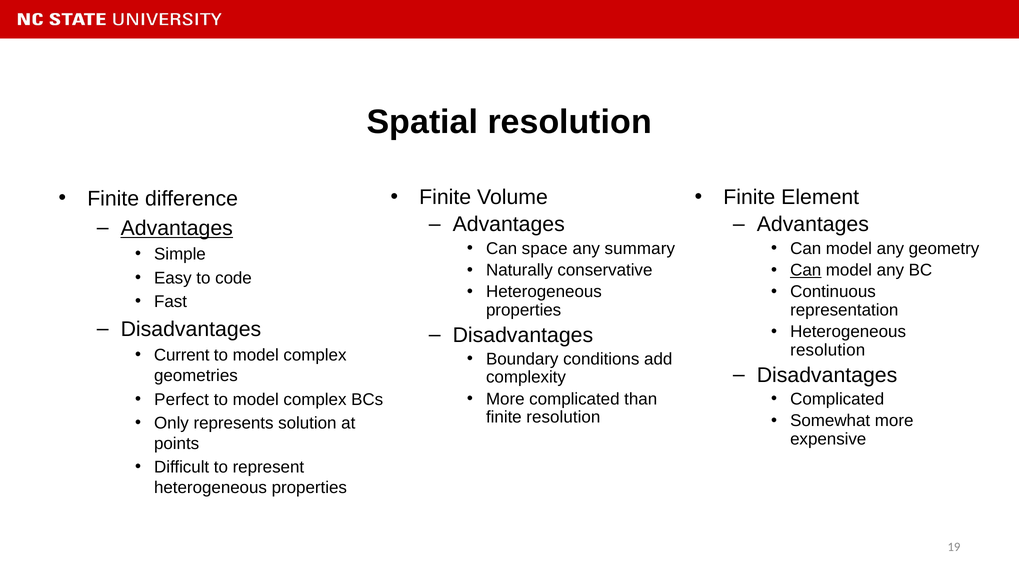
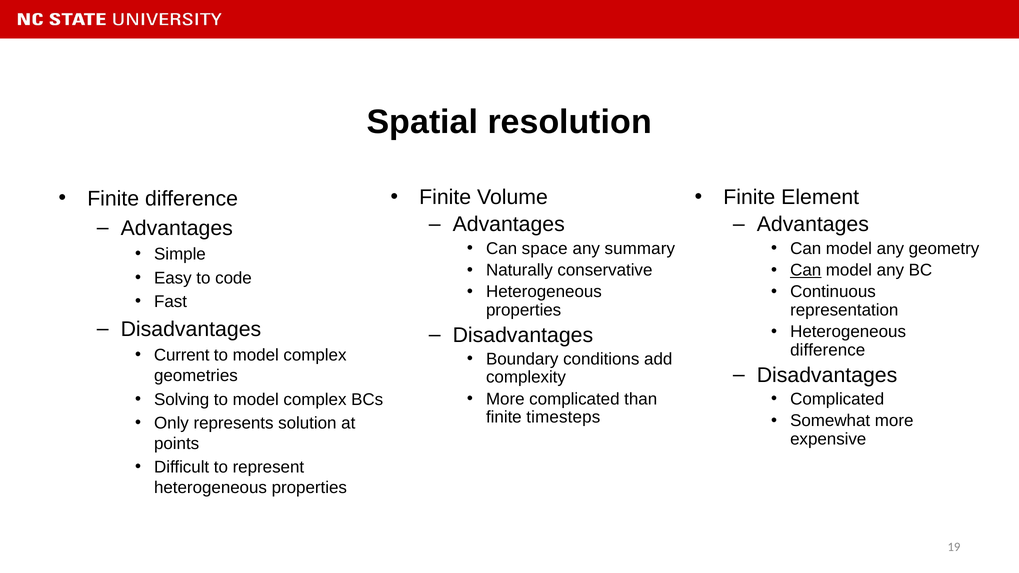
Advantages at (177, 228) underline: present -> none
resolution at (828, 350): resolution -> difference
Perfect: Perfect -> Solving
finite resolution: resolution -> timesteps
